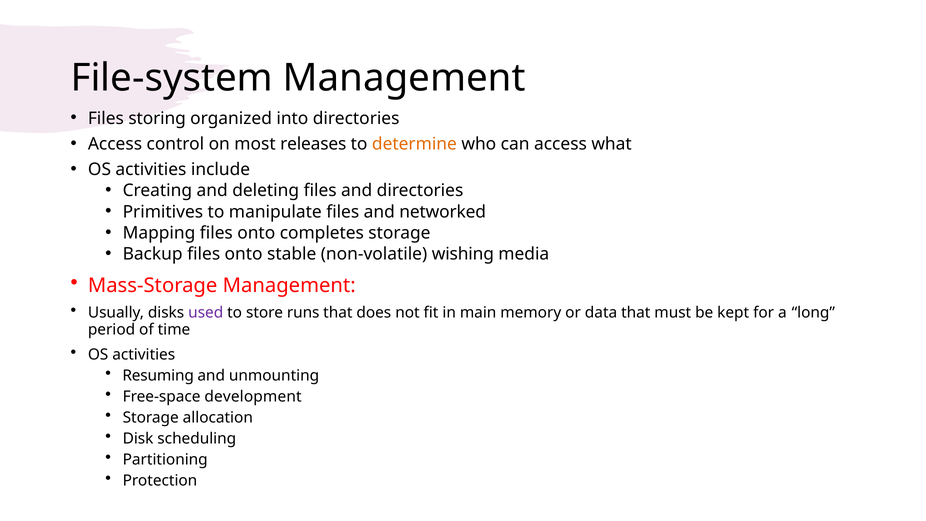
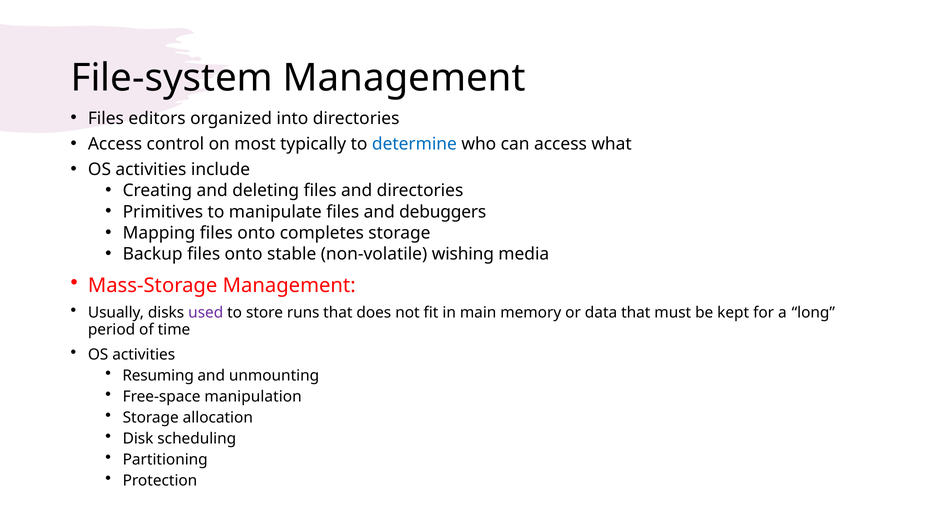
storing: storing -> editors
releases: releases -> typically
determine colour: orange -> blue
networked: networked -> debuggers
development: development -> manipulation
